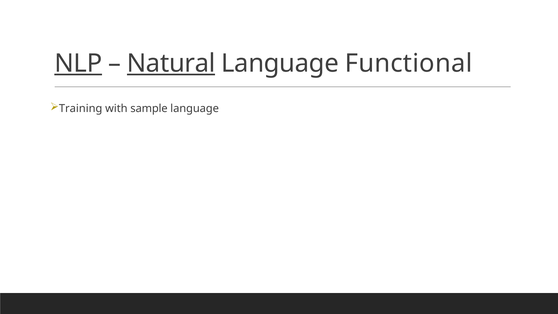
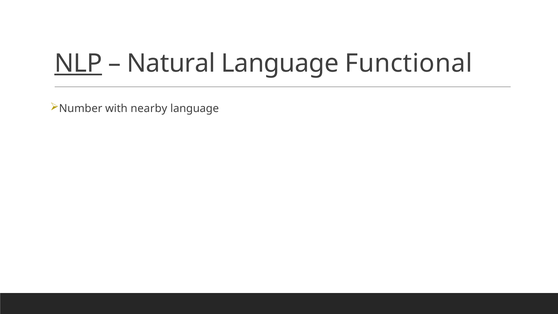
Natural underline: present -> none
Training: Training -> Number
sample: sample -> nearby
